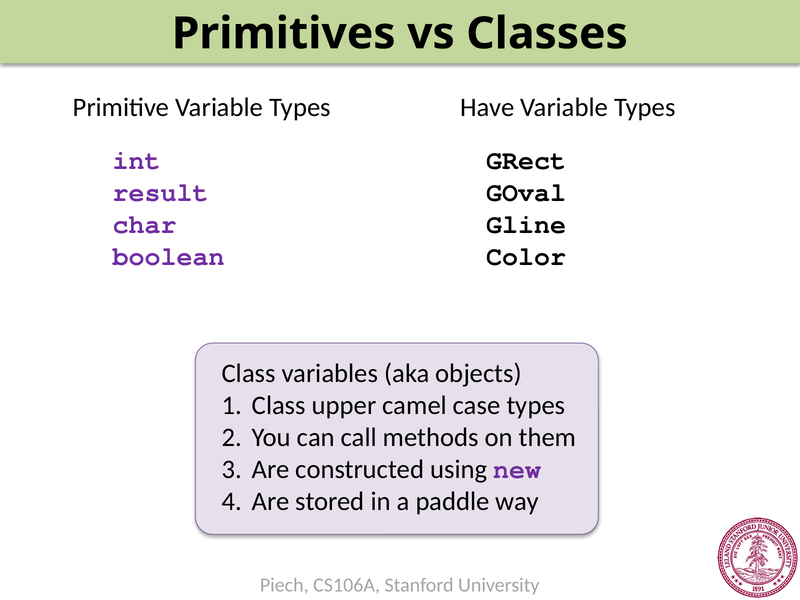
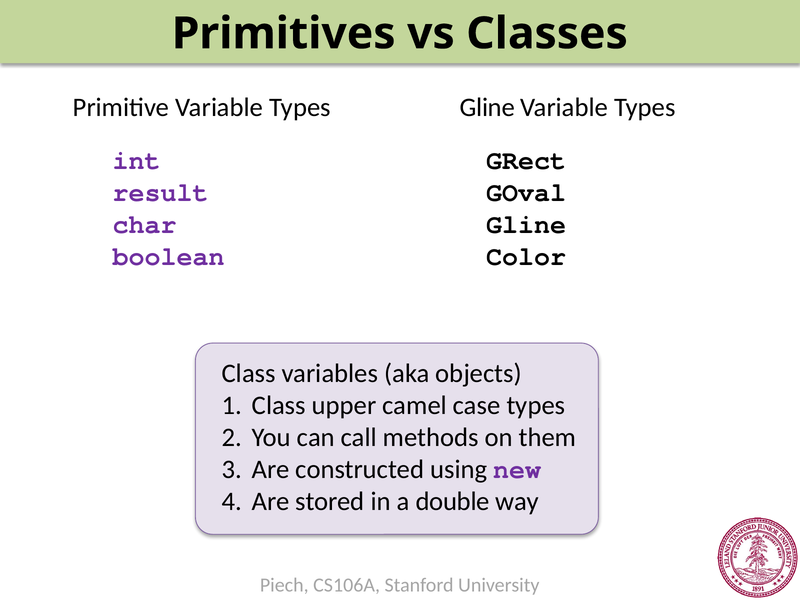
Types Have: Have -> Gline
paddle: paddle -> double
